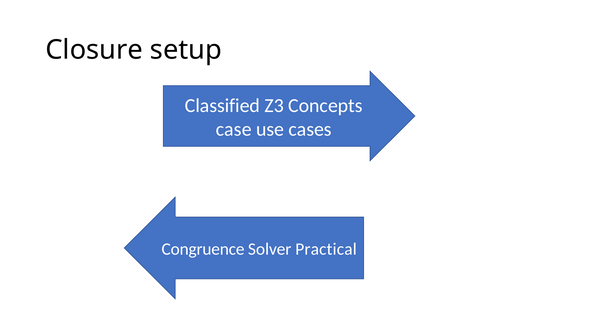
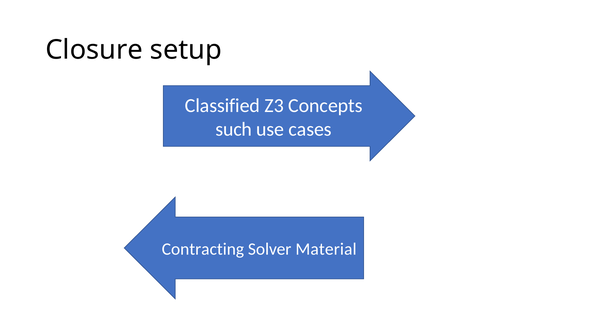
case: case -> such
Congruence: Congruence -> Contracting
Practical: Practical -> Material
